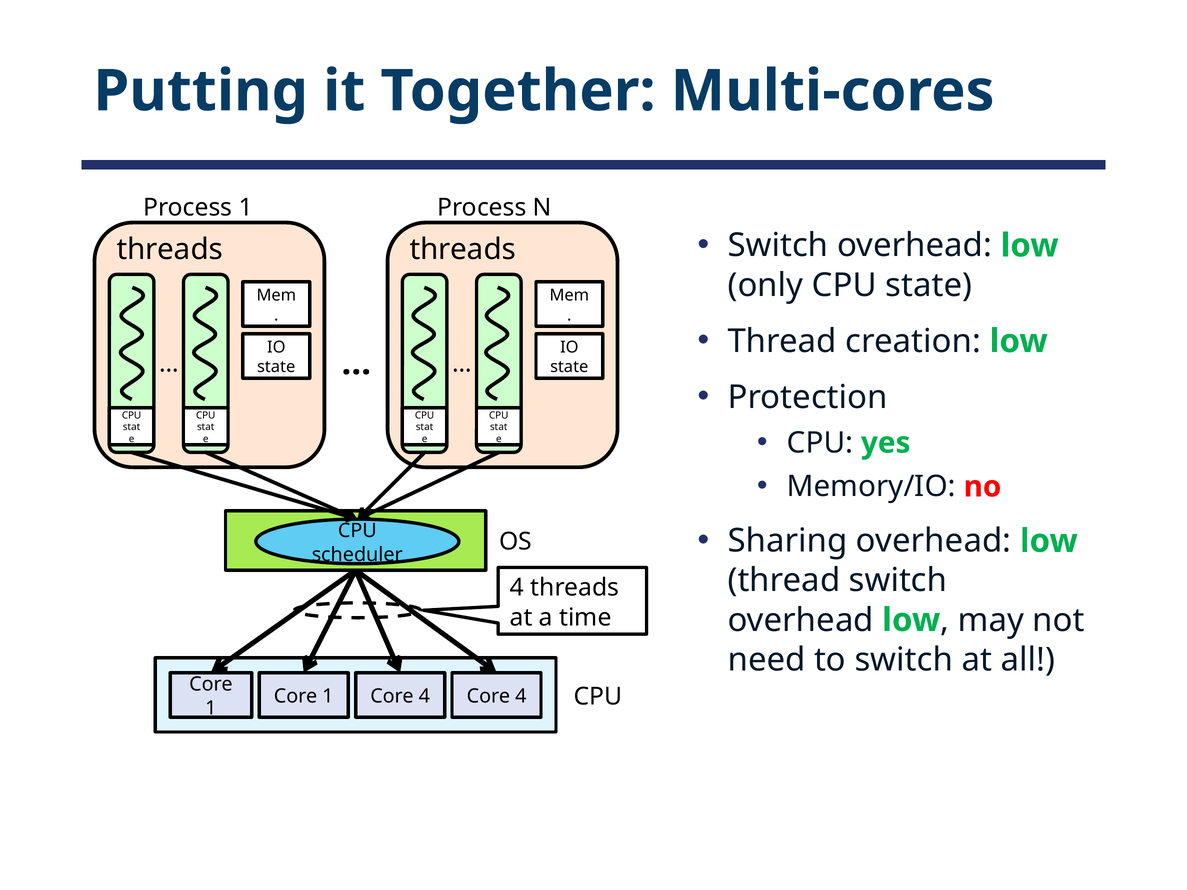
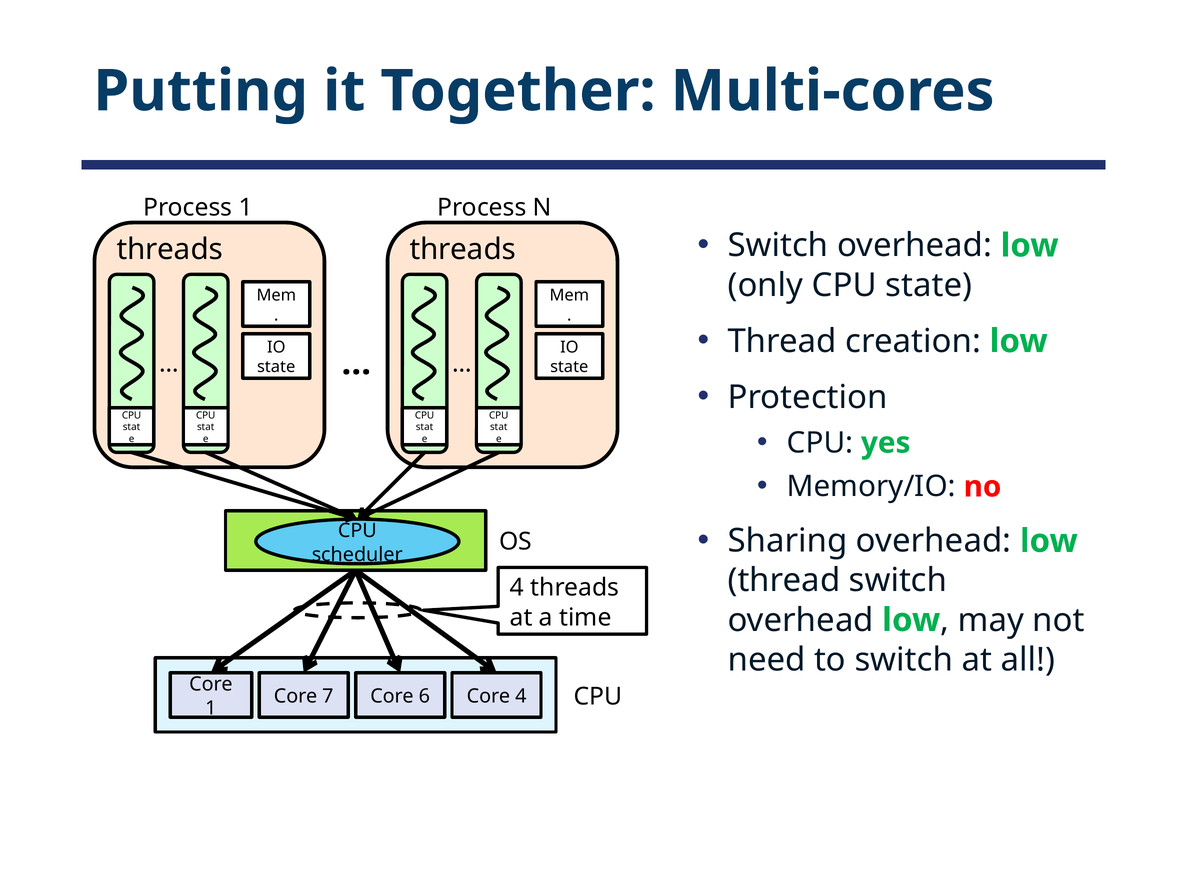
1 at (328, 696): 1 -> 7
4 at (424, 696): 4 -> 6
